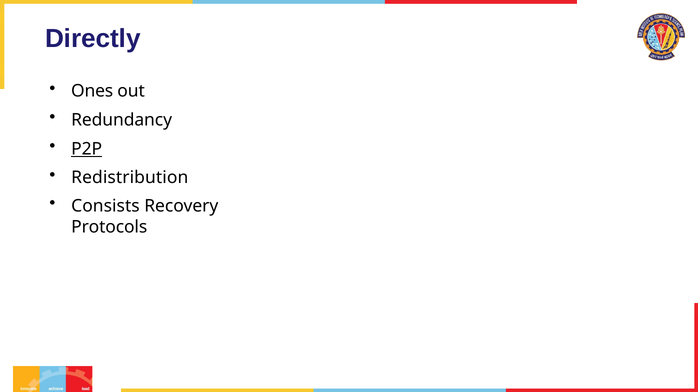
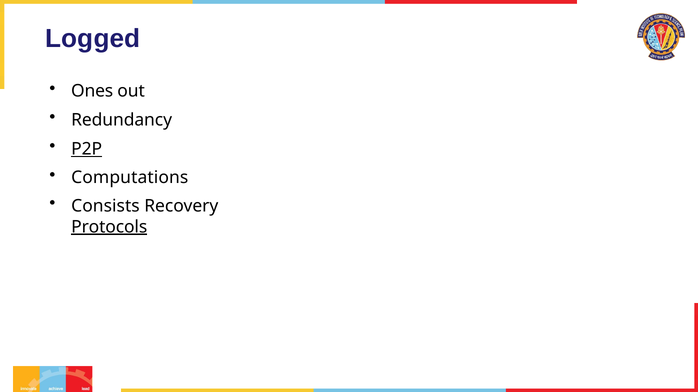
Directly: Directly -> Logged
Redistribution: Redistribution -> Computations
Protocols underline: none -> present
